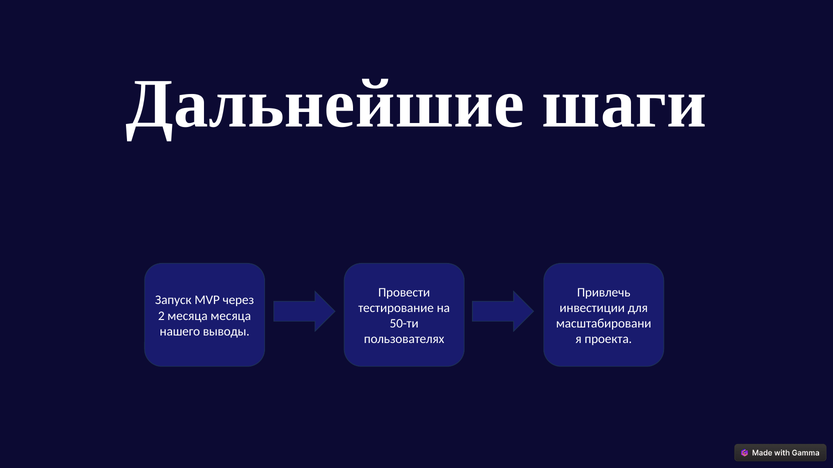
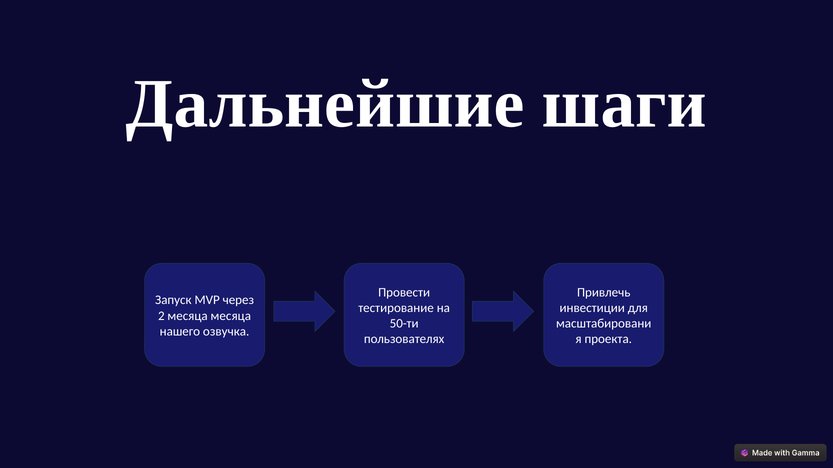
выводы: выводы -> озвучка
